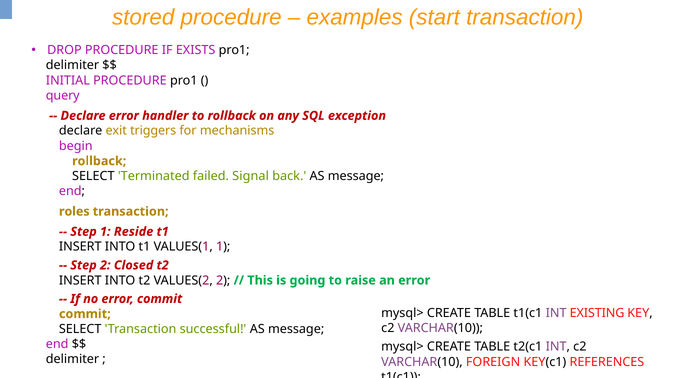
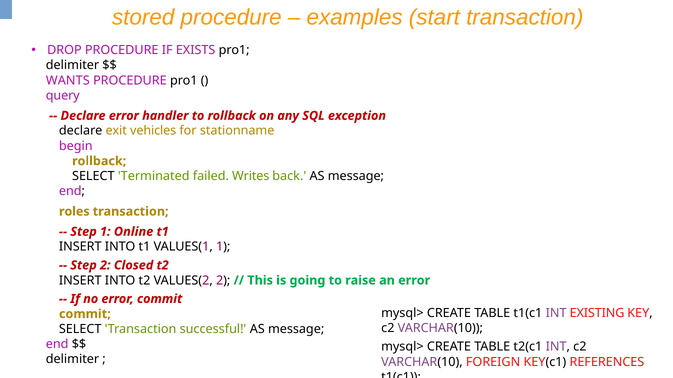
INITIAL: INITIAL -> WANTS
triggers: triggers -> vehicles
mechanisms: mechanisms -> stationname
Signal: Signal -> Writes
Reside: Reside -> Online
